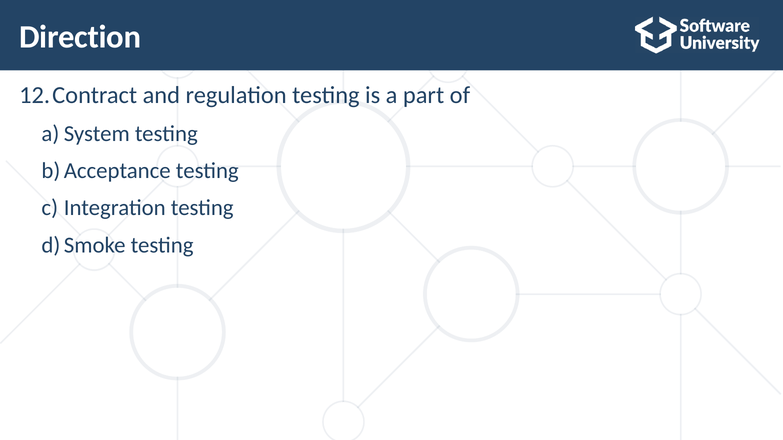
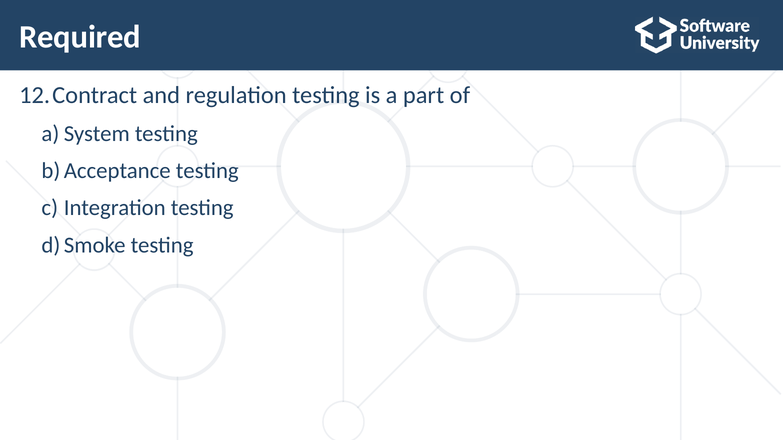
Direction: Direction -> Required
